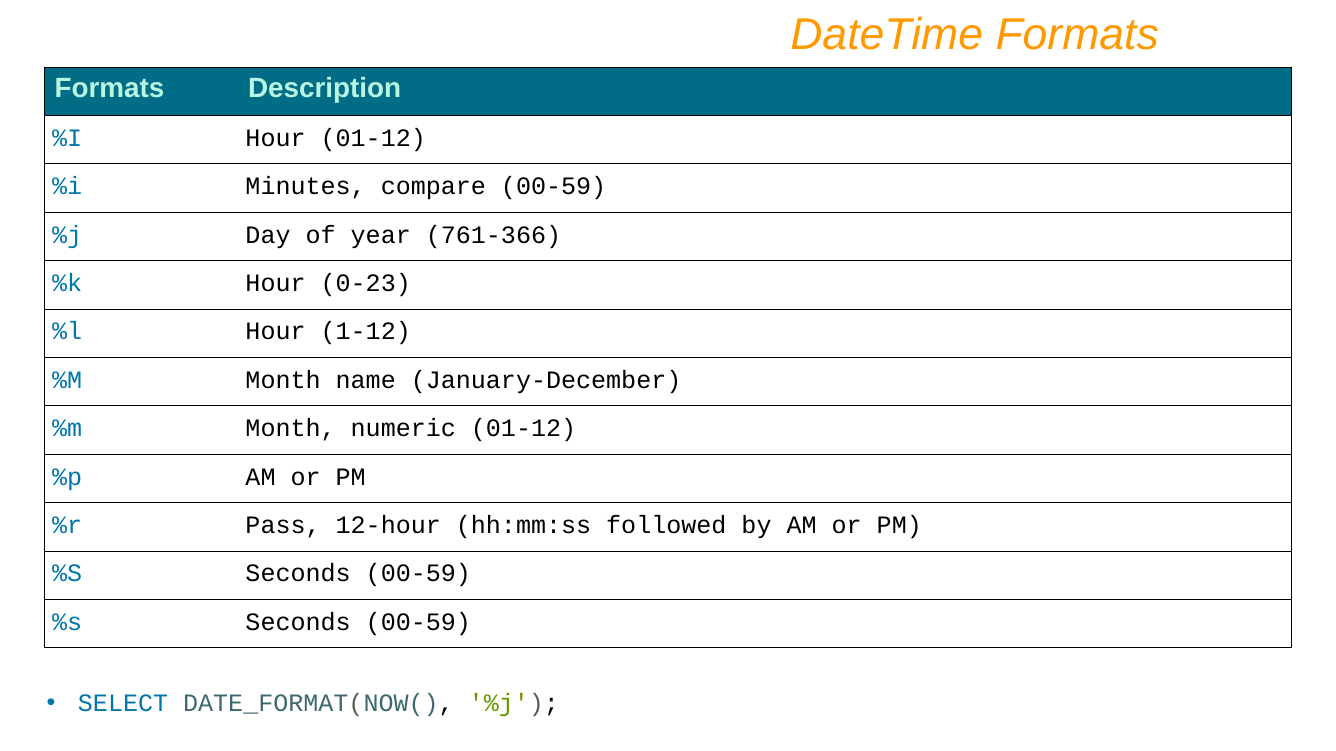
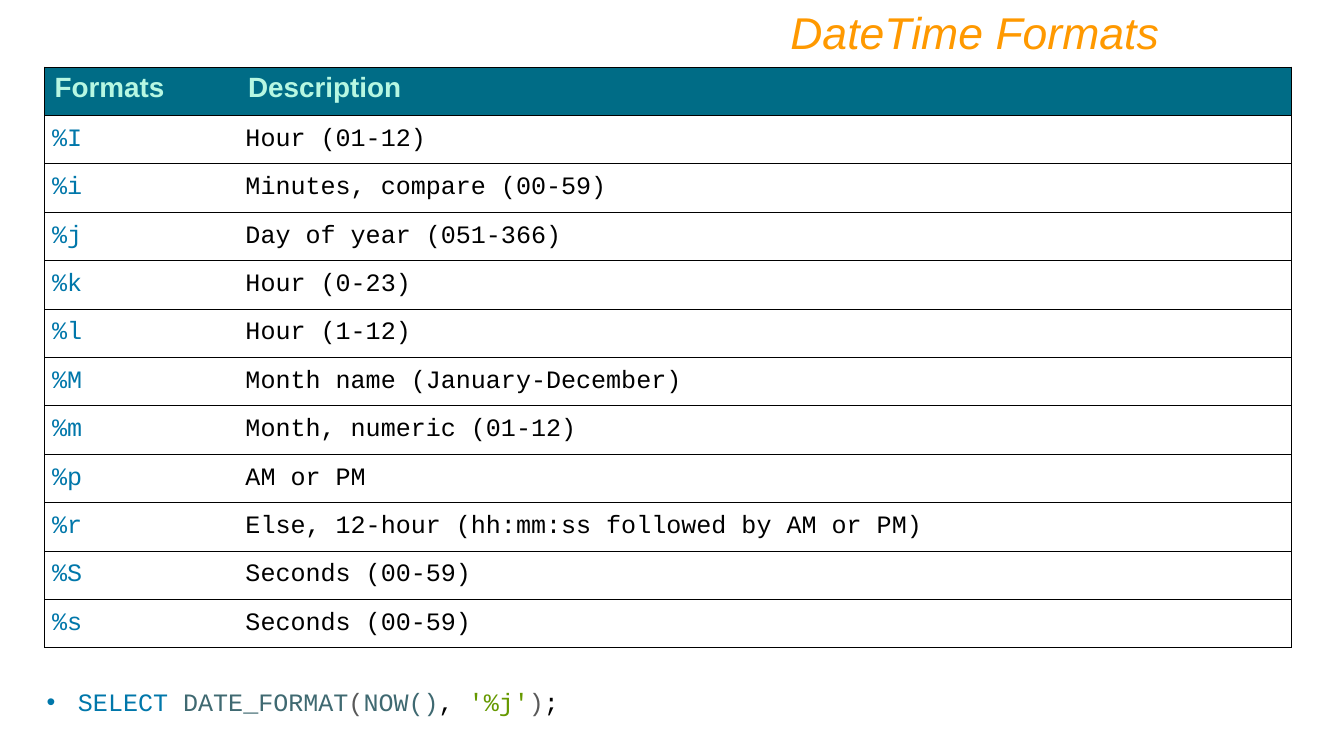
761-366: 761-366 -> 051-366
Pass: Pass -> Else
